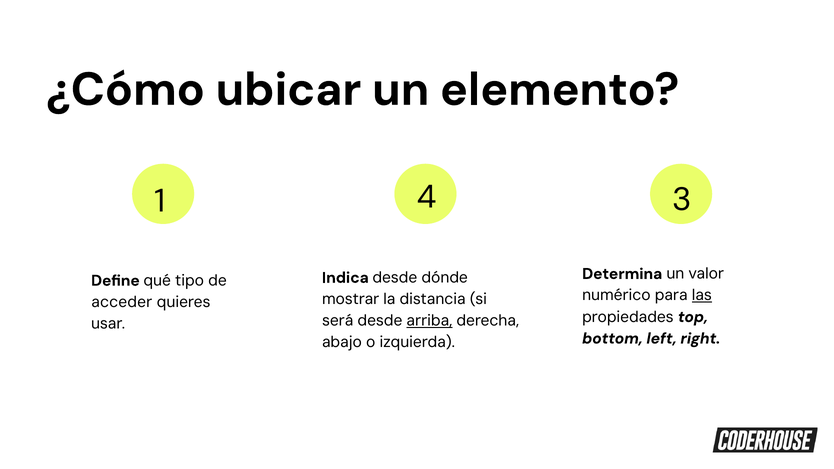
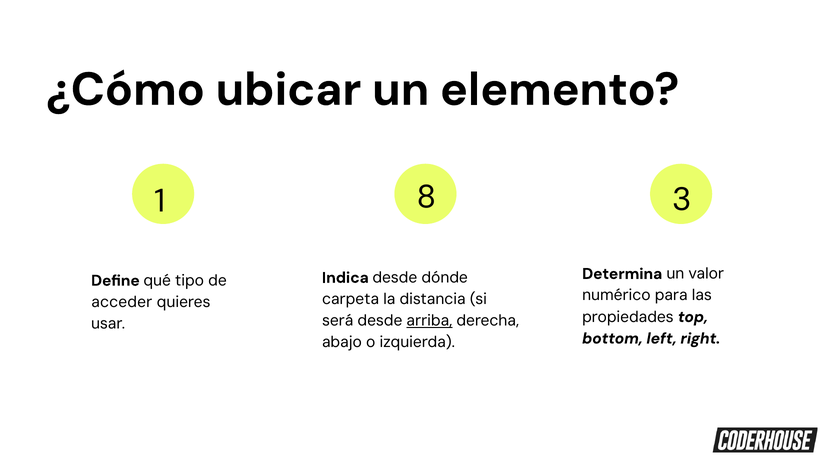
4: 4 -> 8
las underline: present -> none
mostrar: mostrar -> carpeta
